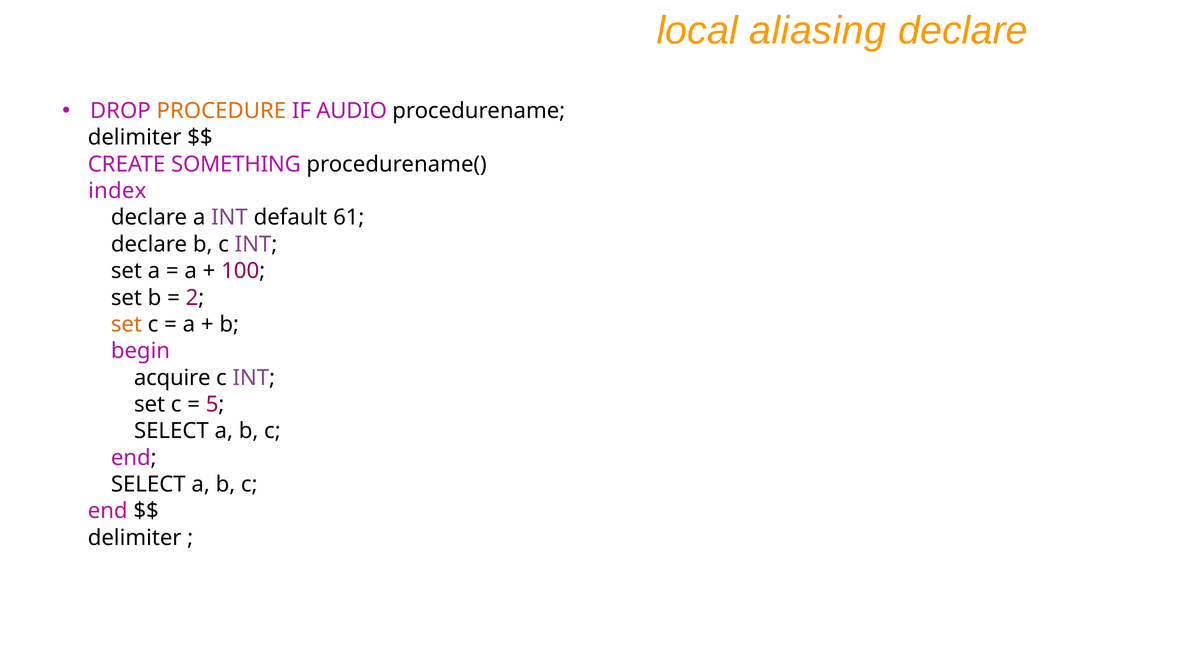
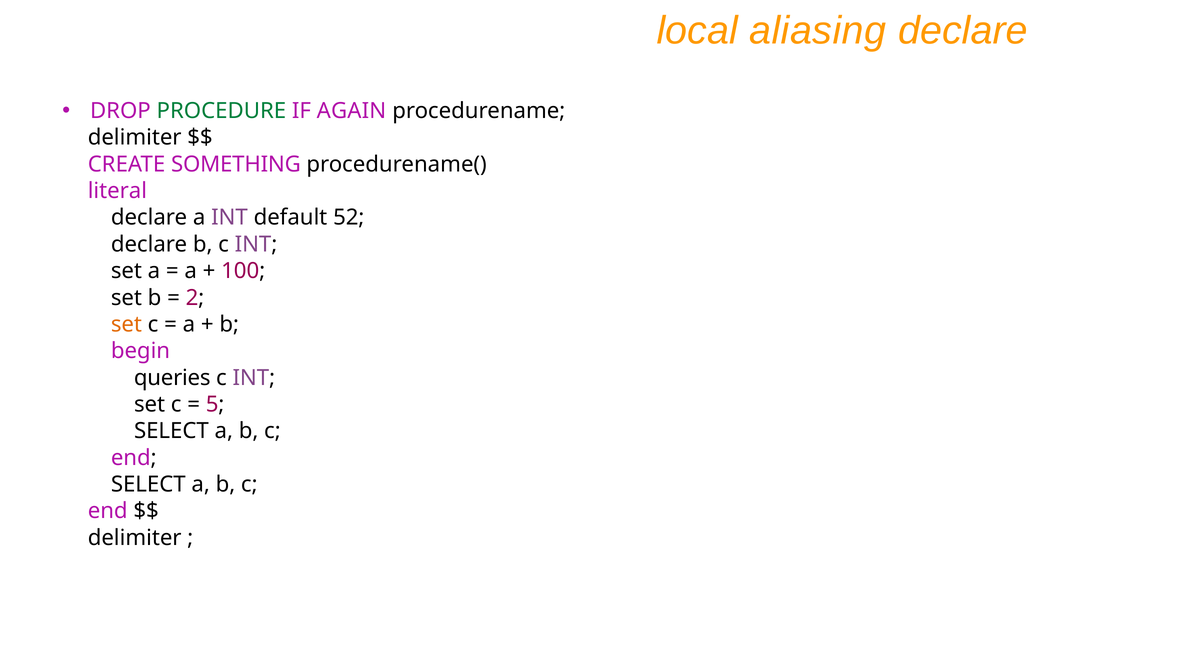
PROCEDURE colour: orange -> green
AUDIO: AUDIO -> AGAIN
index: index -> literal
61: 61 -> 52
acquire: acquire -> queries
